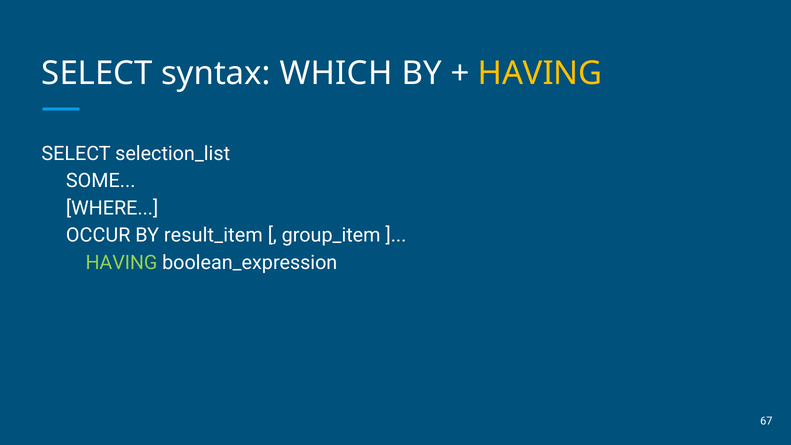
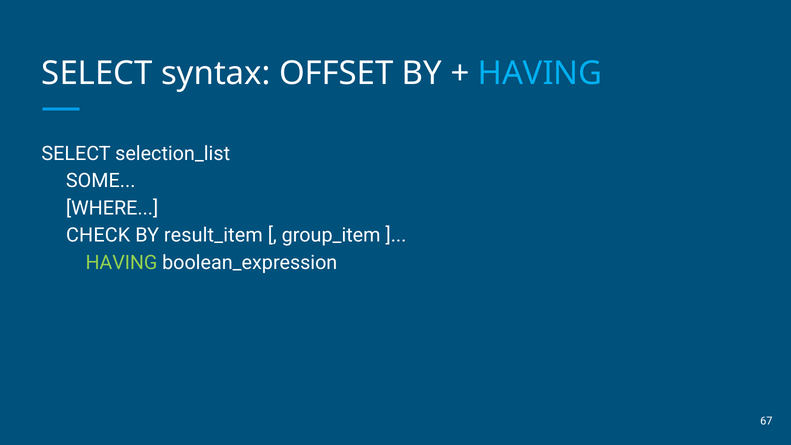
WHICH: WHICH -> OFFSET
HAVING at (540, 74) colour: yellow -> light blue
OCCUR: OCCUR -> CHECK
